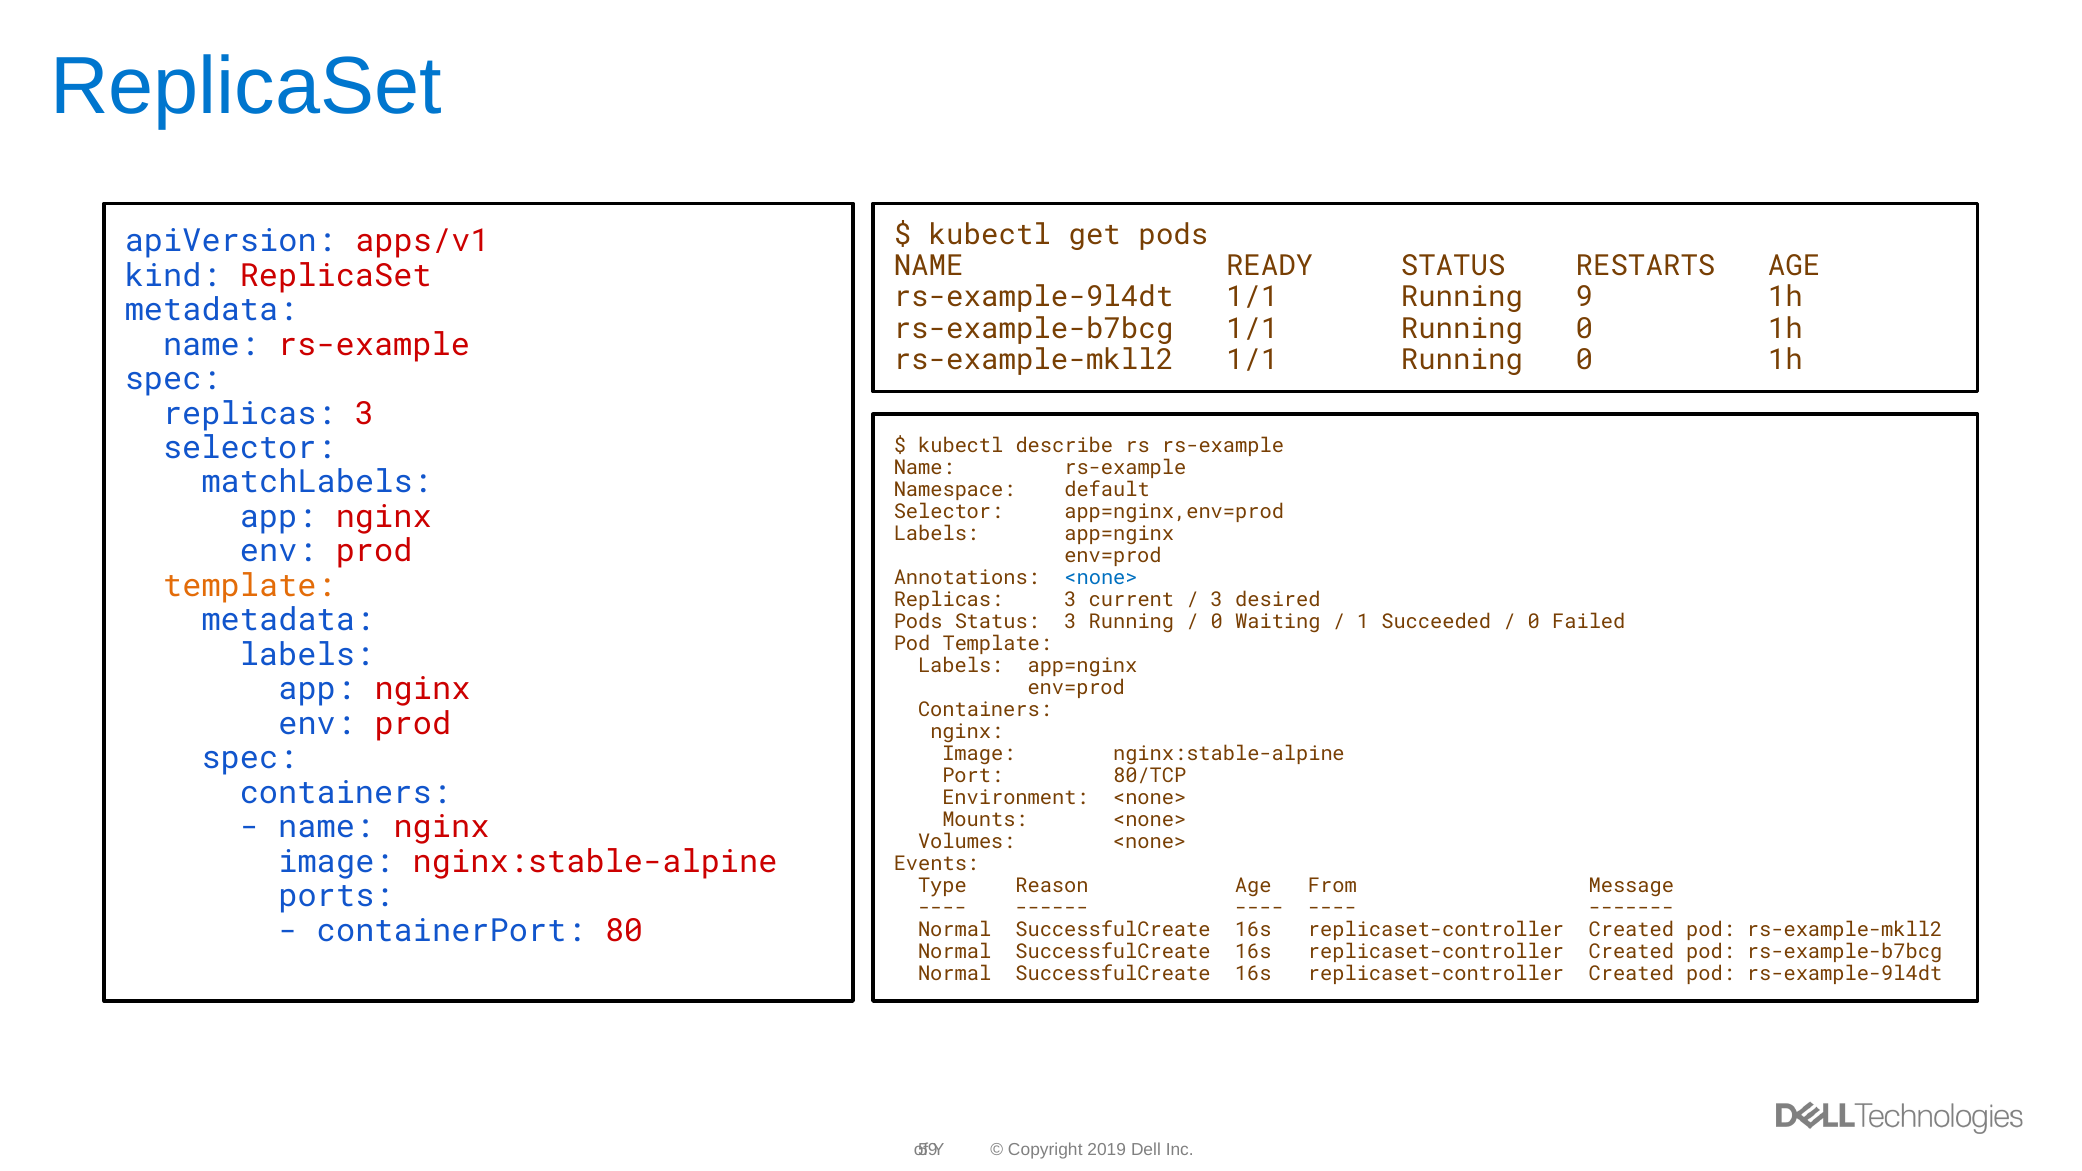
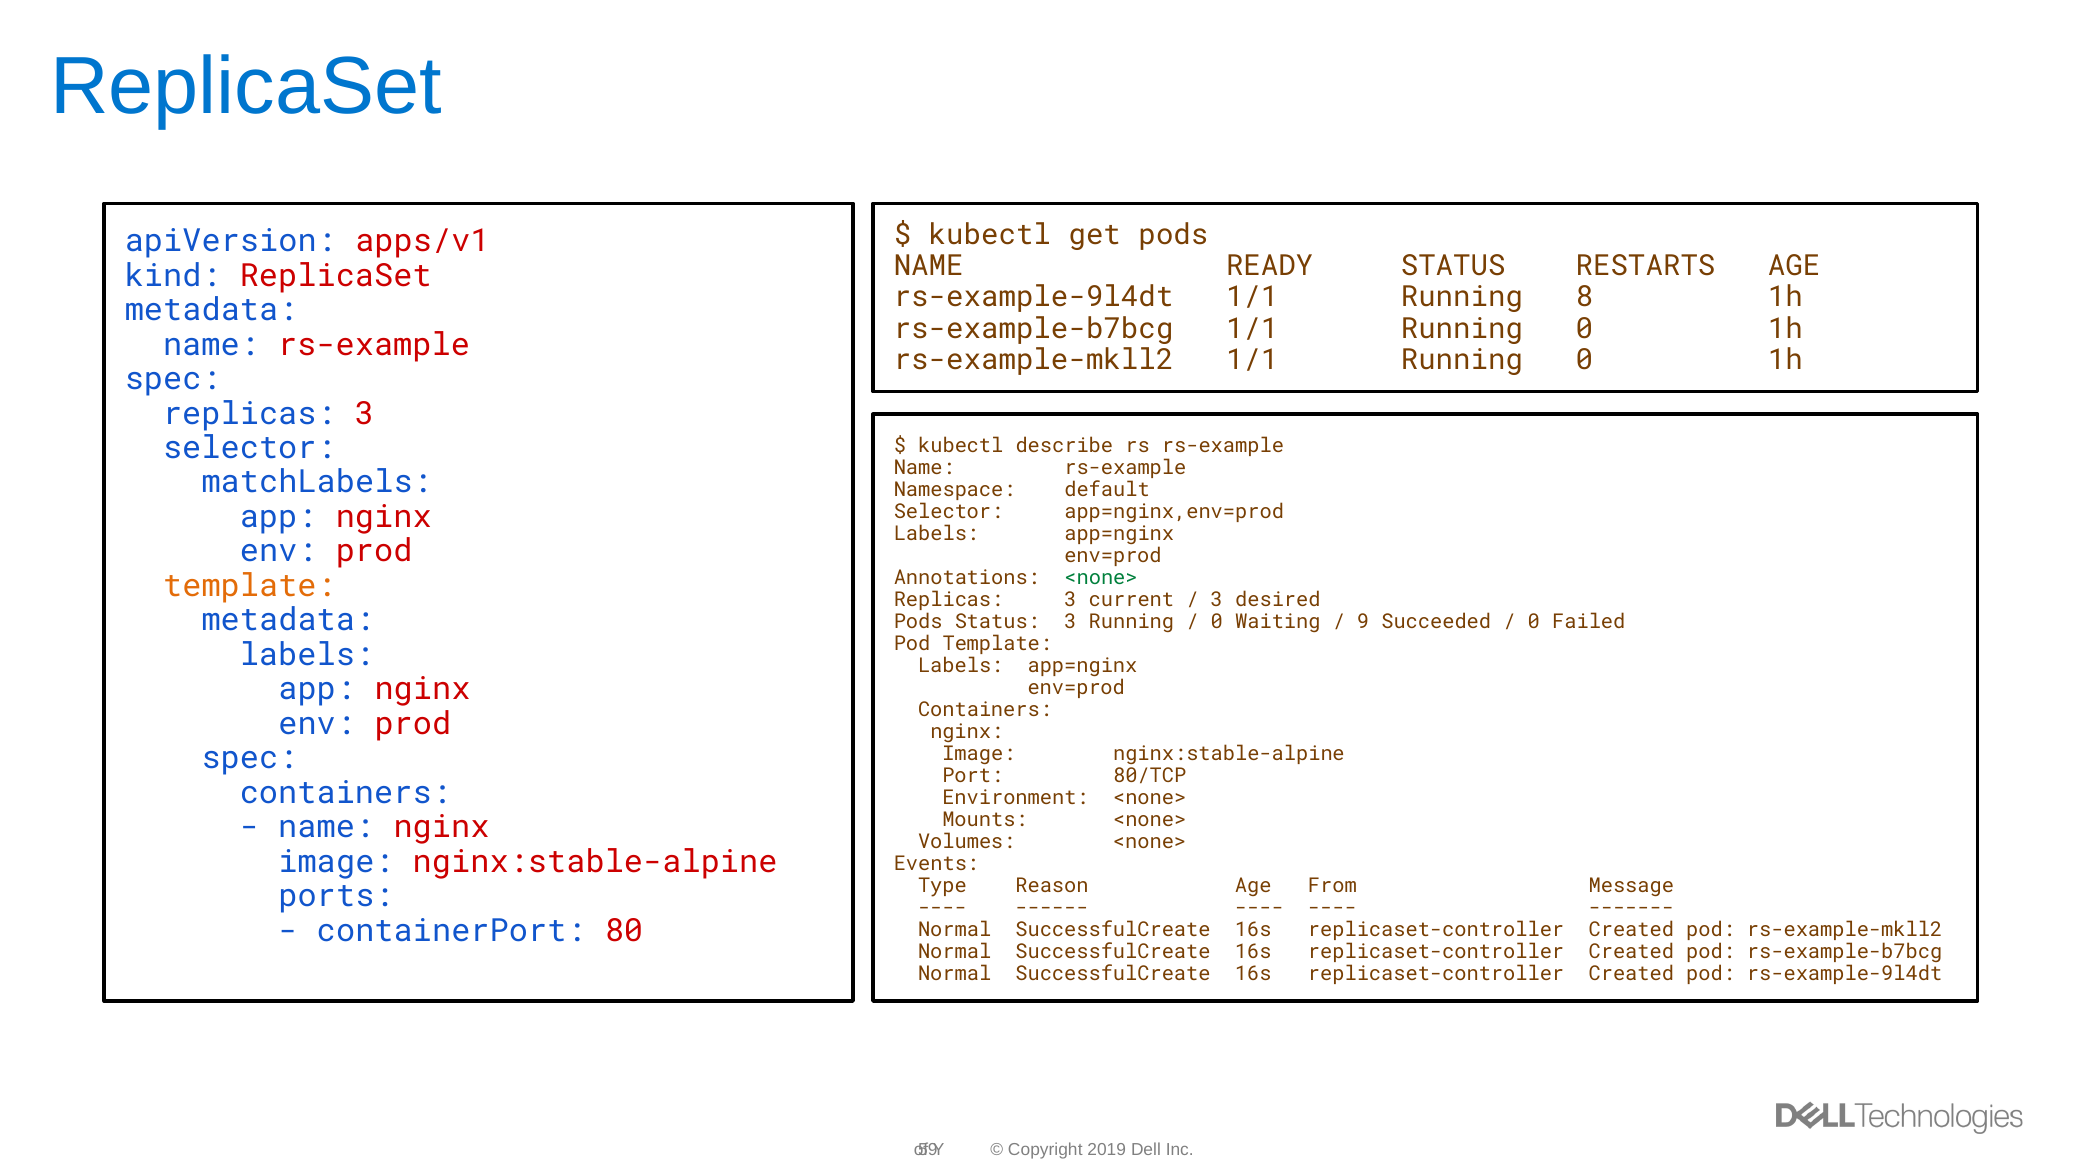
9: 9 -> 8
<none> at (1101, 578) colour: blue -> green
1: 1 -> 9
